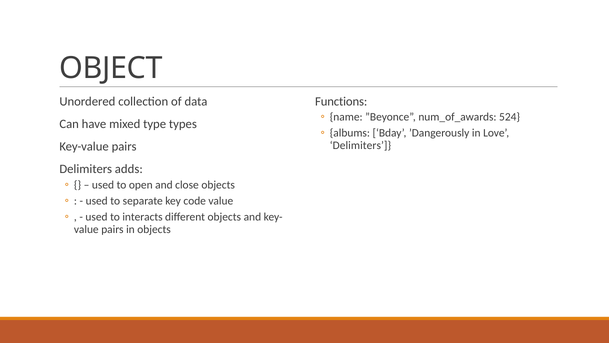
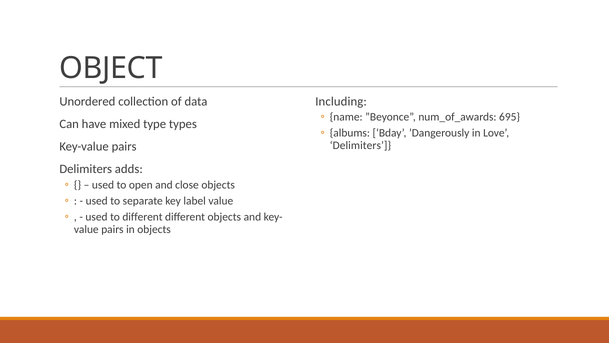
Functions: Functions -> Including
524: 524 -> 695
code: code -> label
to interacts: interacts -> different
